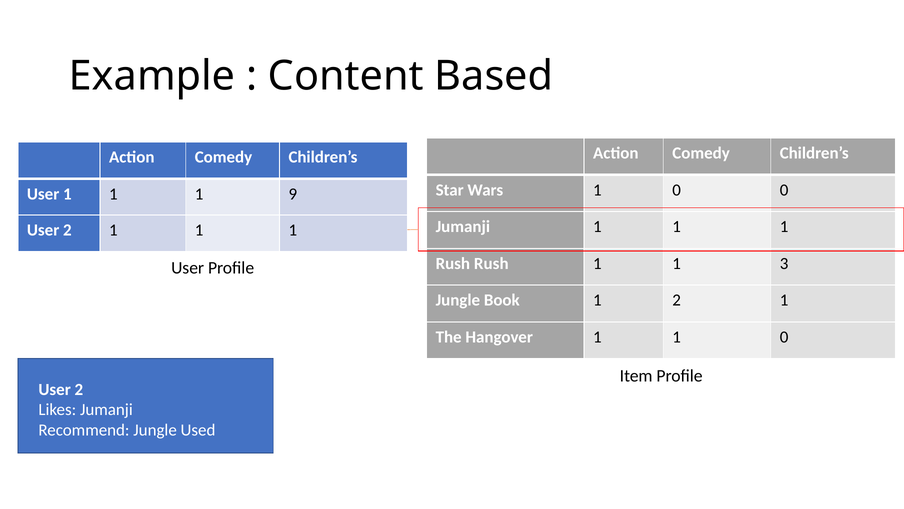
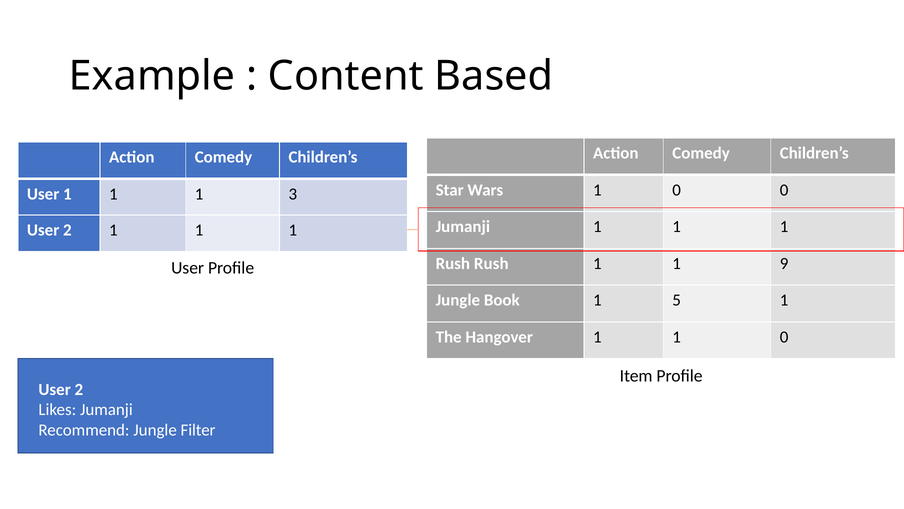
9: 9 -> 3
3: 3 -> 9
1 2: 2 -> 5
Used: Used -> Filter
